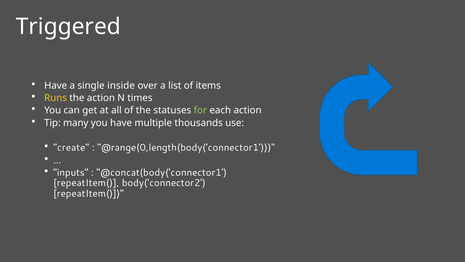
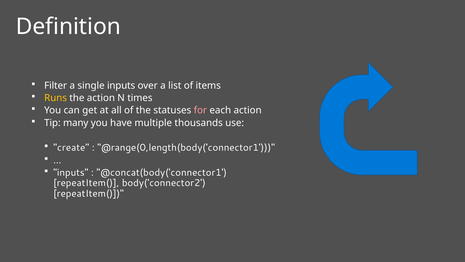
Triggered: Triggered -> Definition
Have at (56, 85): Have -> Filter
single inside: inside -> inputs
for colour: light green -> pink
